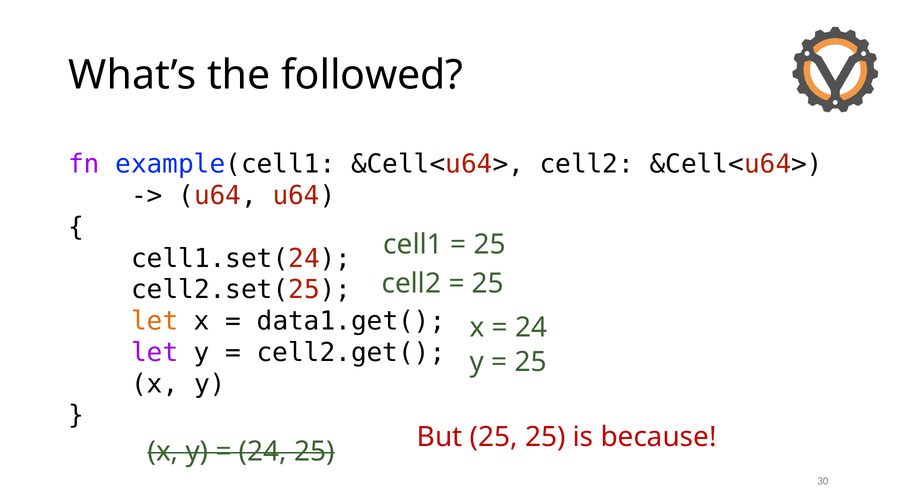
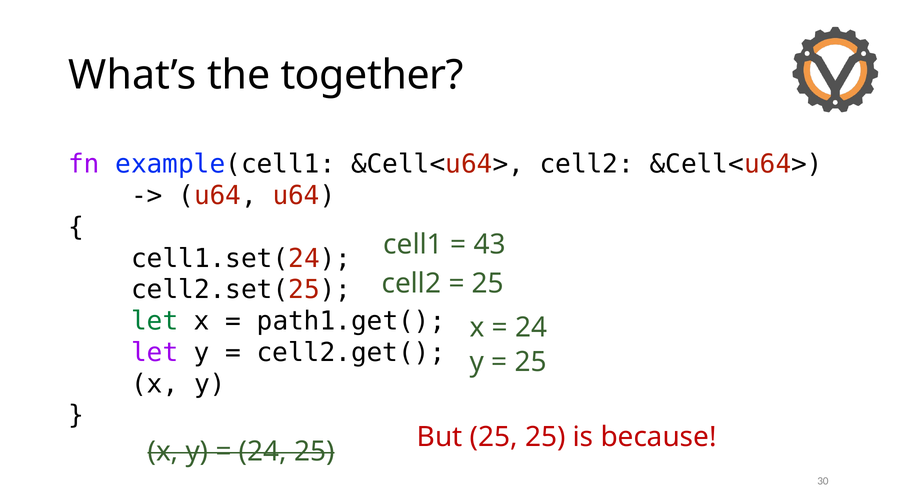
followed: followed -> together
25 at (490, 245): 25 -> 43
let at (155, 322) colour: orange -> green
data1.get(: data1.get( -> path1.get(
